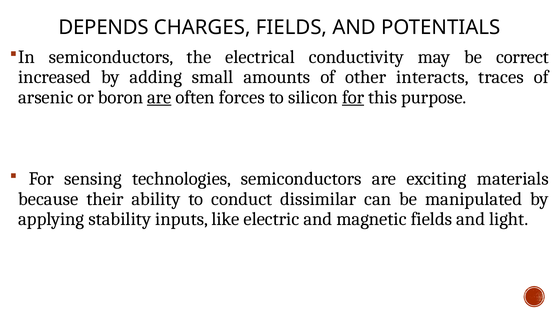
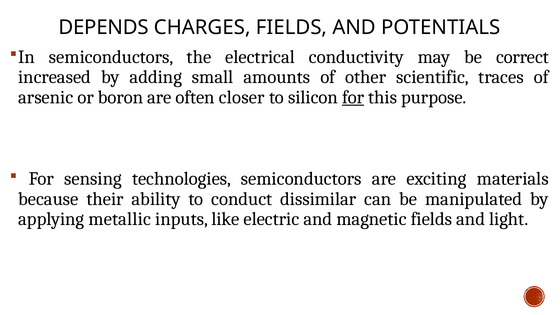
interacts: interacts -> scientific
are at (159, 97) underline: present -> none
forces: forces -> closer
stability: stability -> metallic
